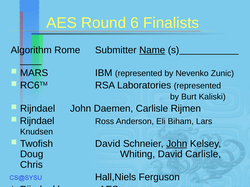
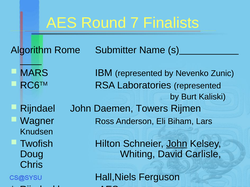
6: 6 -> 7
Name underline: present -> none
Daemen Carlisle: Carlisle -> Towers
Rijndael at (37, 121): Rijndael -> Wagner
Twofish David: David -> Hilton
